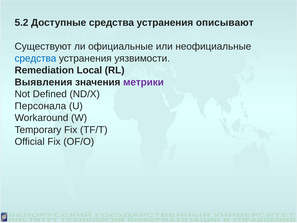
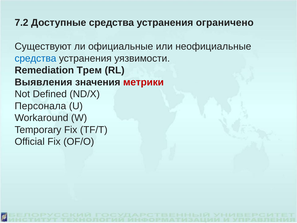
5.2: 5.2 -> 7.2
описывают: описывают -> ограничено
Local: Local -> Трем
метрики colour: purple -> red
